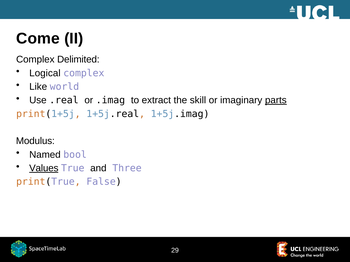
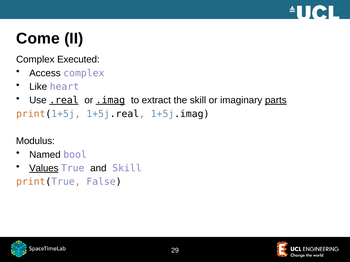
Delimited: Delimited -> Executed
Logical: Logical -> Access
world: world -> heart
.real underline: none -> present
.imag underline: none -> present
and Three: Three -> Skill
